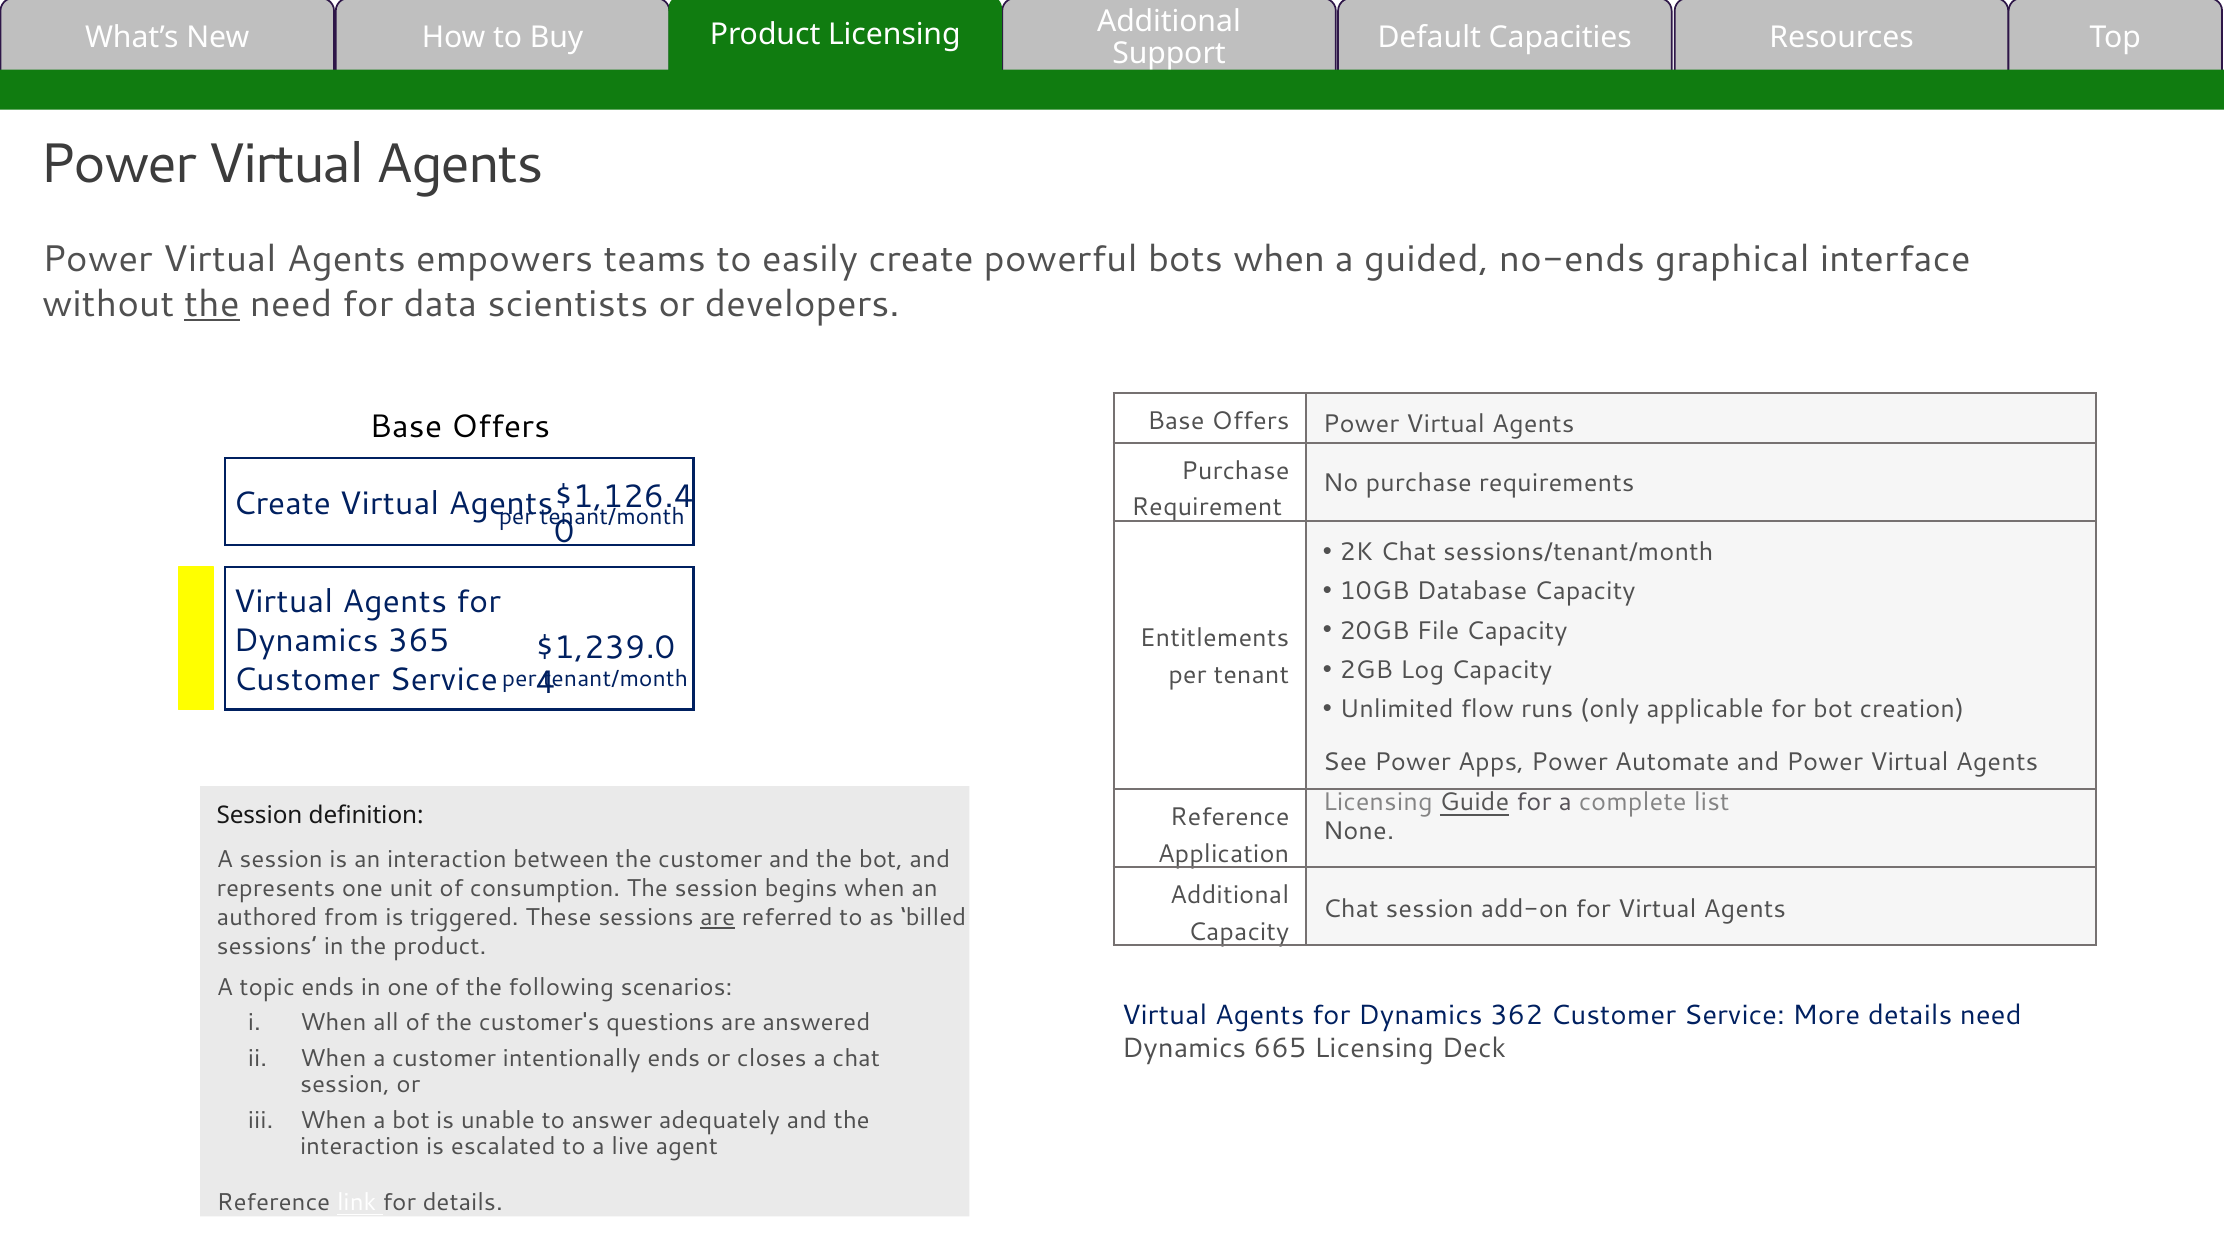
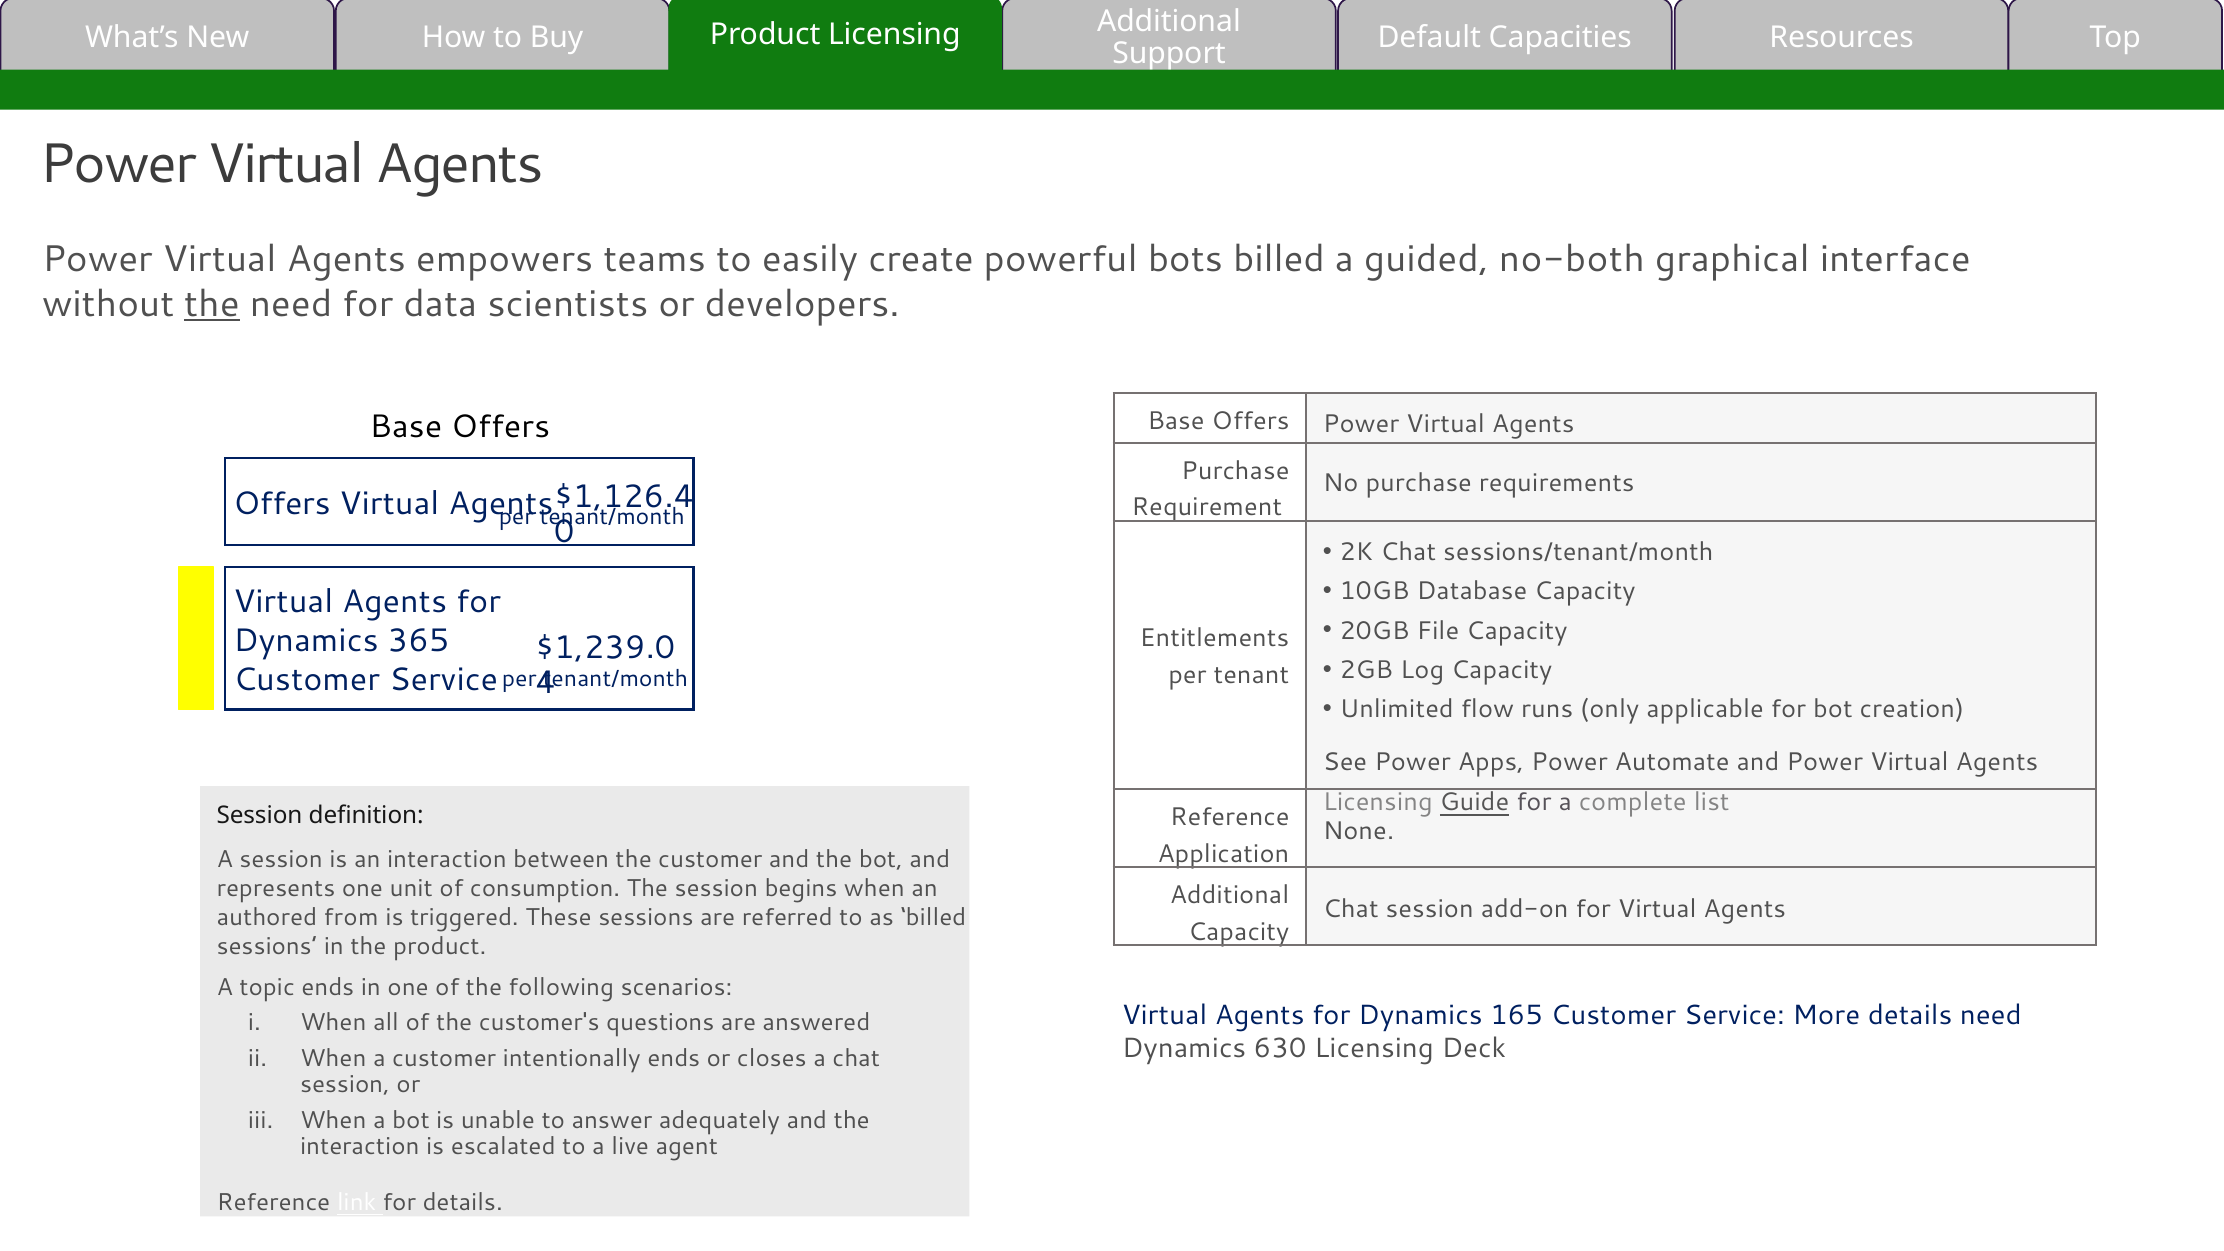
bots when: when -> billed
no-ends: no-ends -> no-both
Create at (282, 504): Create -> Offers
are at (718, 918) underline: present -> none
362: 362 -> 165
665: 665 -> 630
